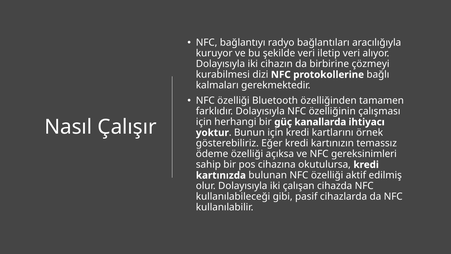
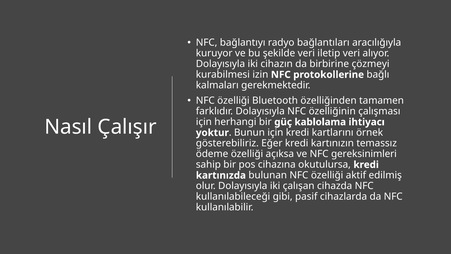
dizi: dizi -> izin
kanallarda: kanallarda -> kablolama
